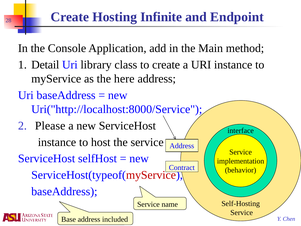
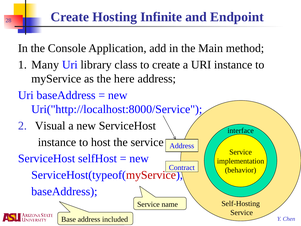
Detail: Detail -> Many
Please: Please -> Visual
